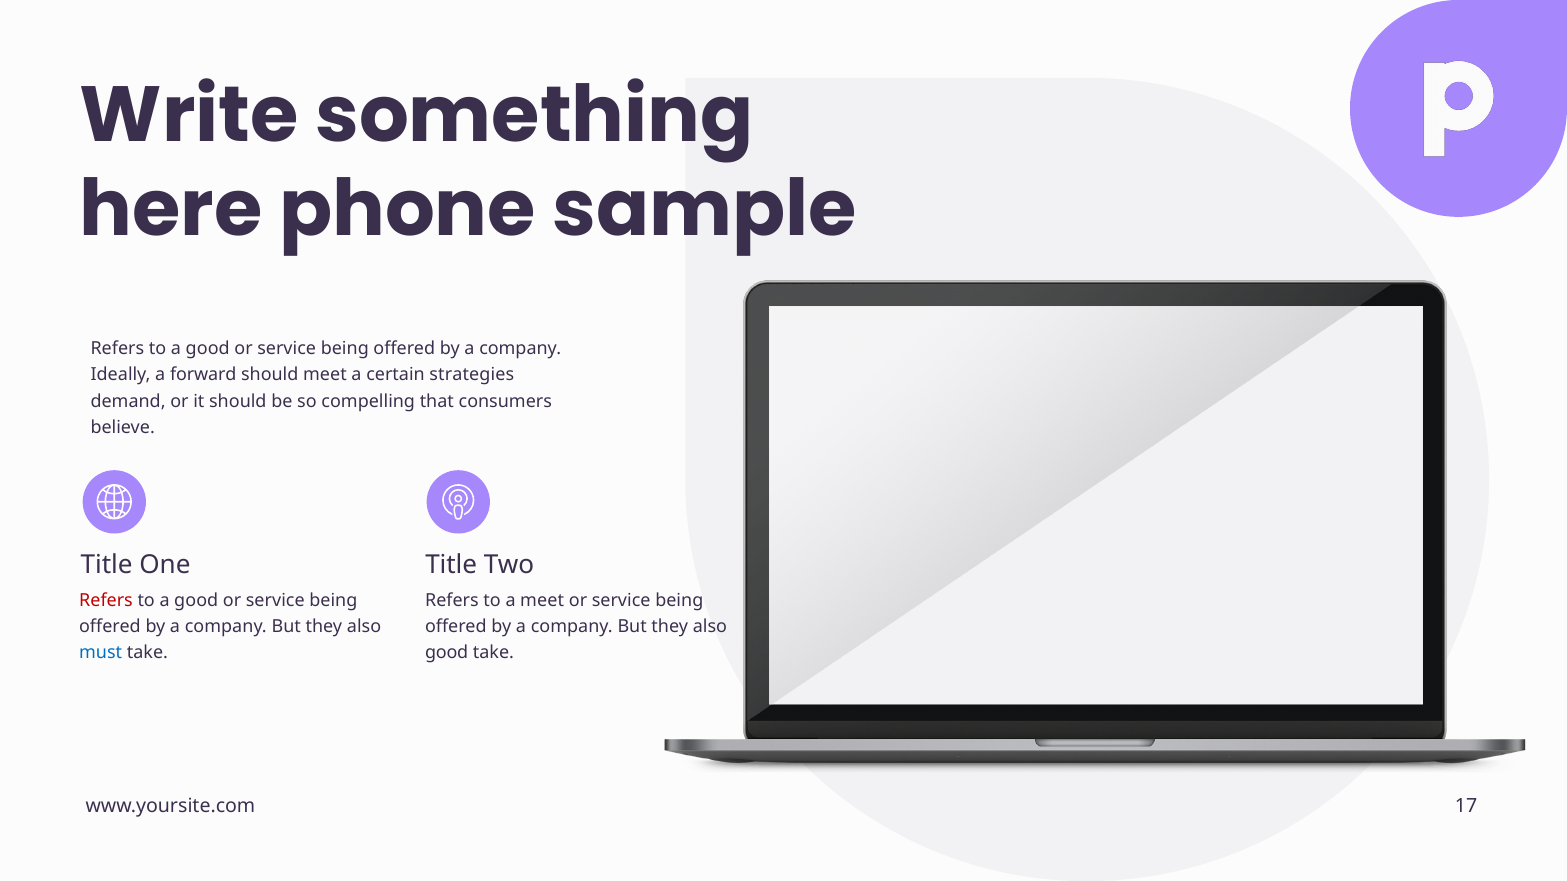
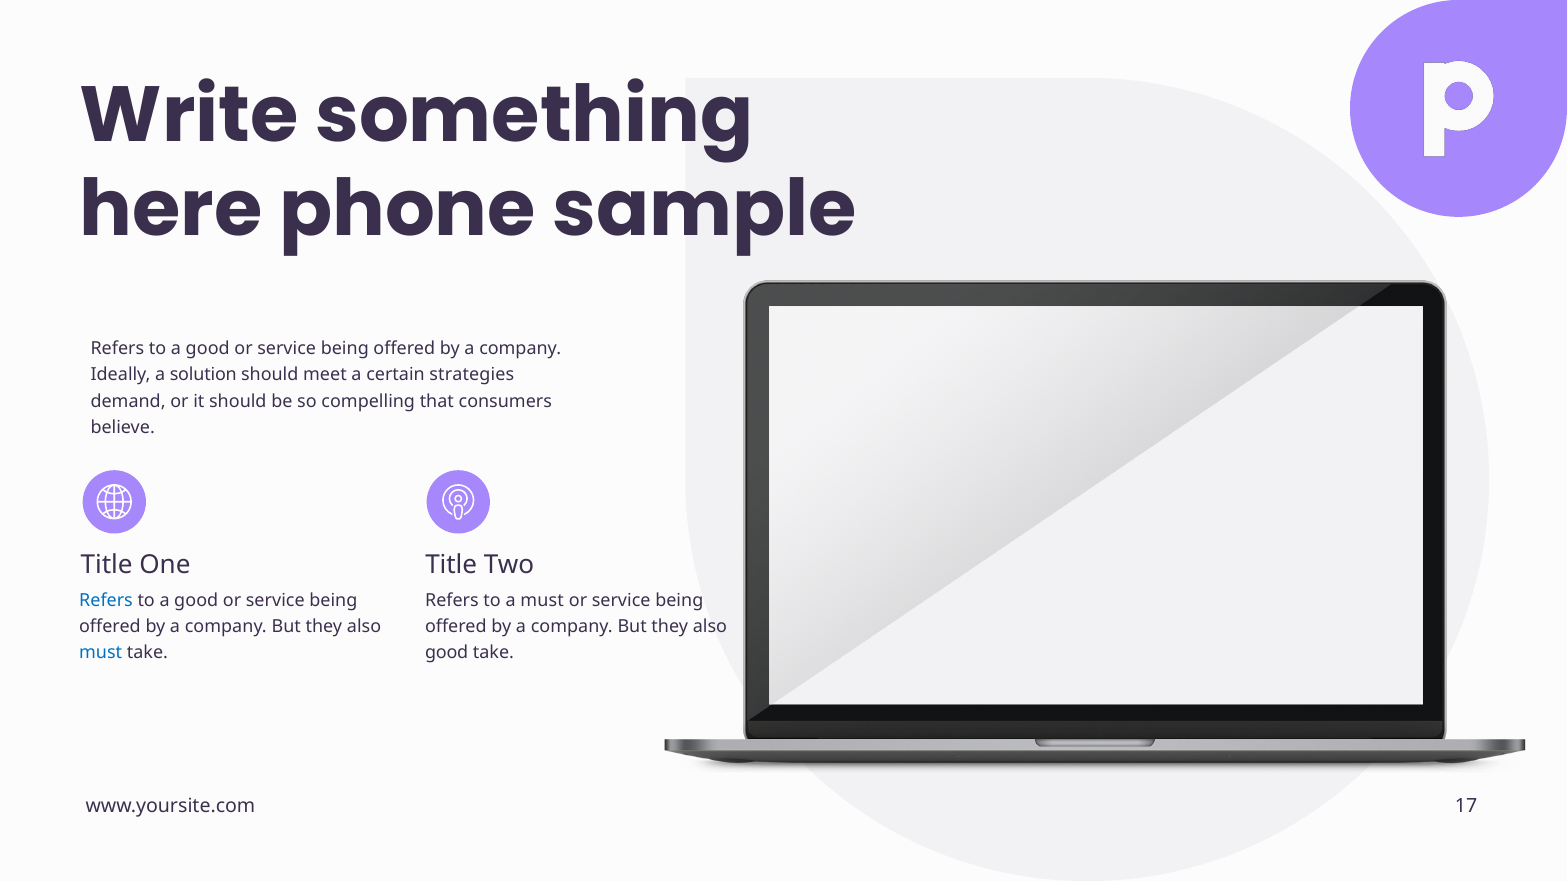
forward: forward -> solution
Refers at (106, 601) colour: red -> blue
a meet: meet -> must
